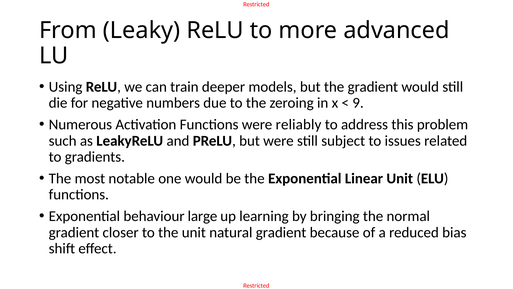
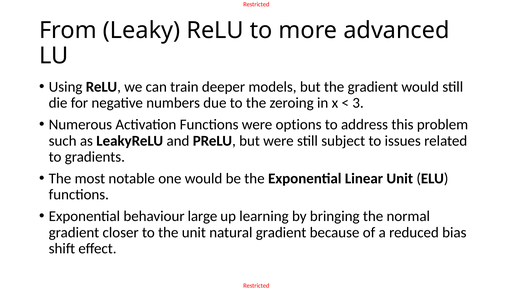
9: 9 -> 3
reliably: reliably -> options
